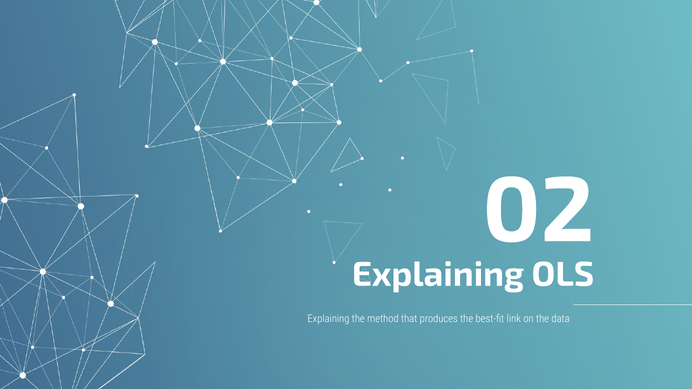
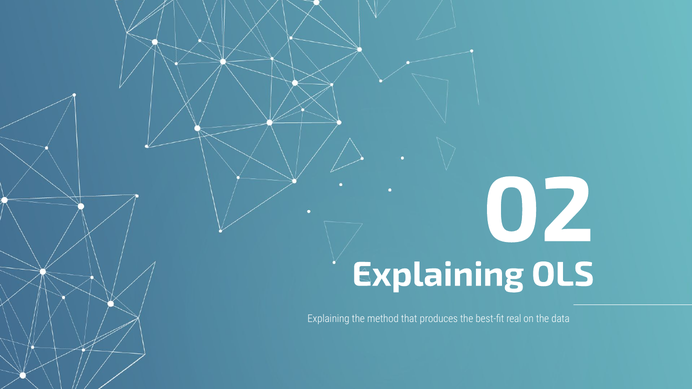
link: link -> real
